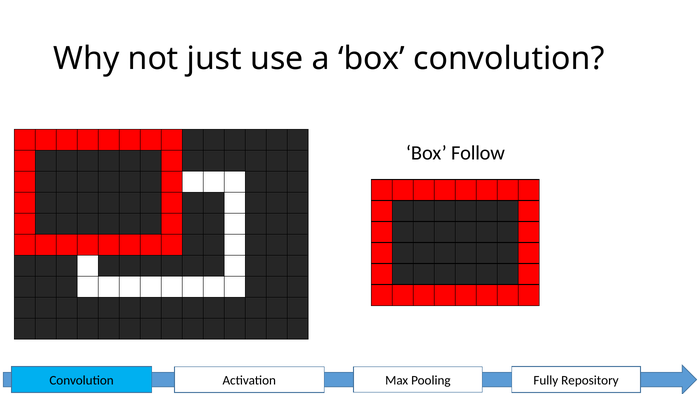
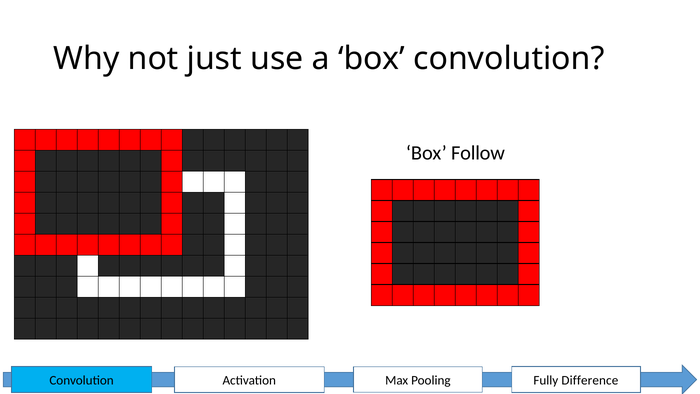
Repository: Repository -> Difference
